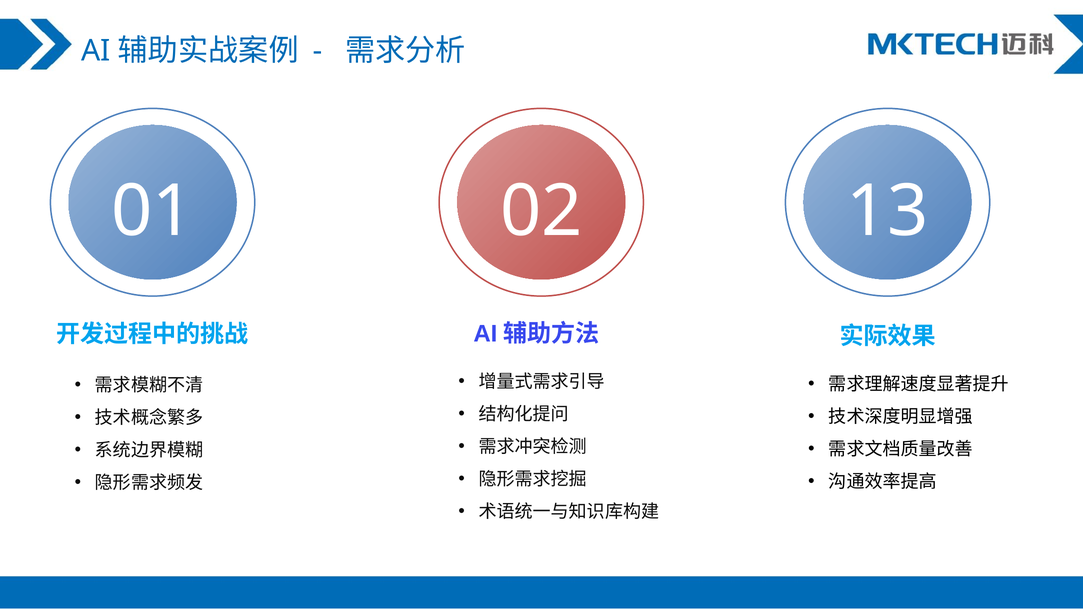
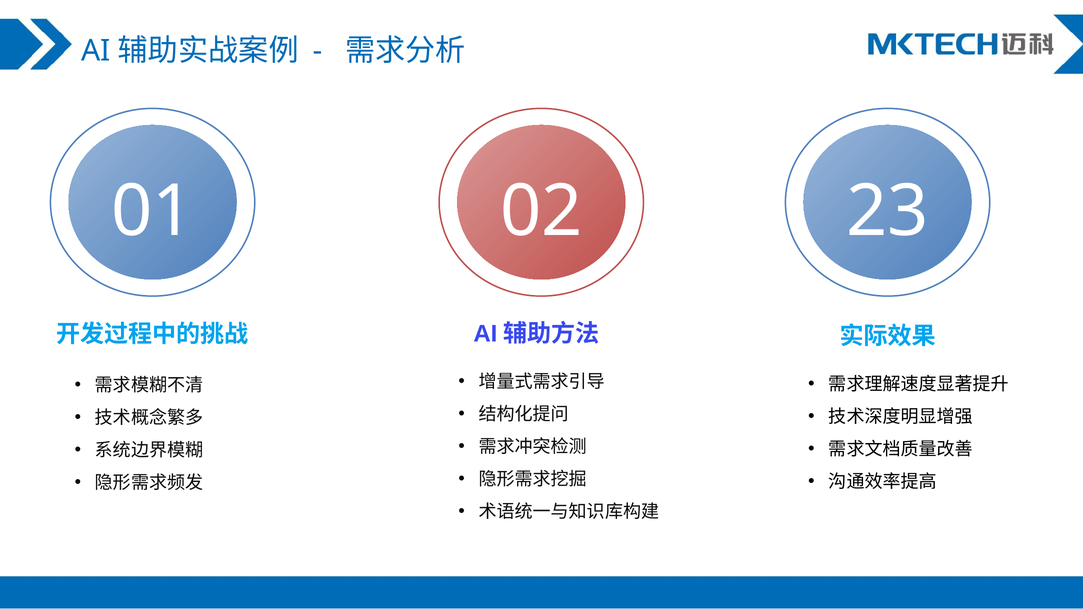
13: 13 -> 23
